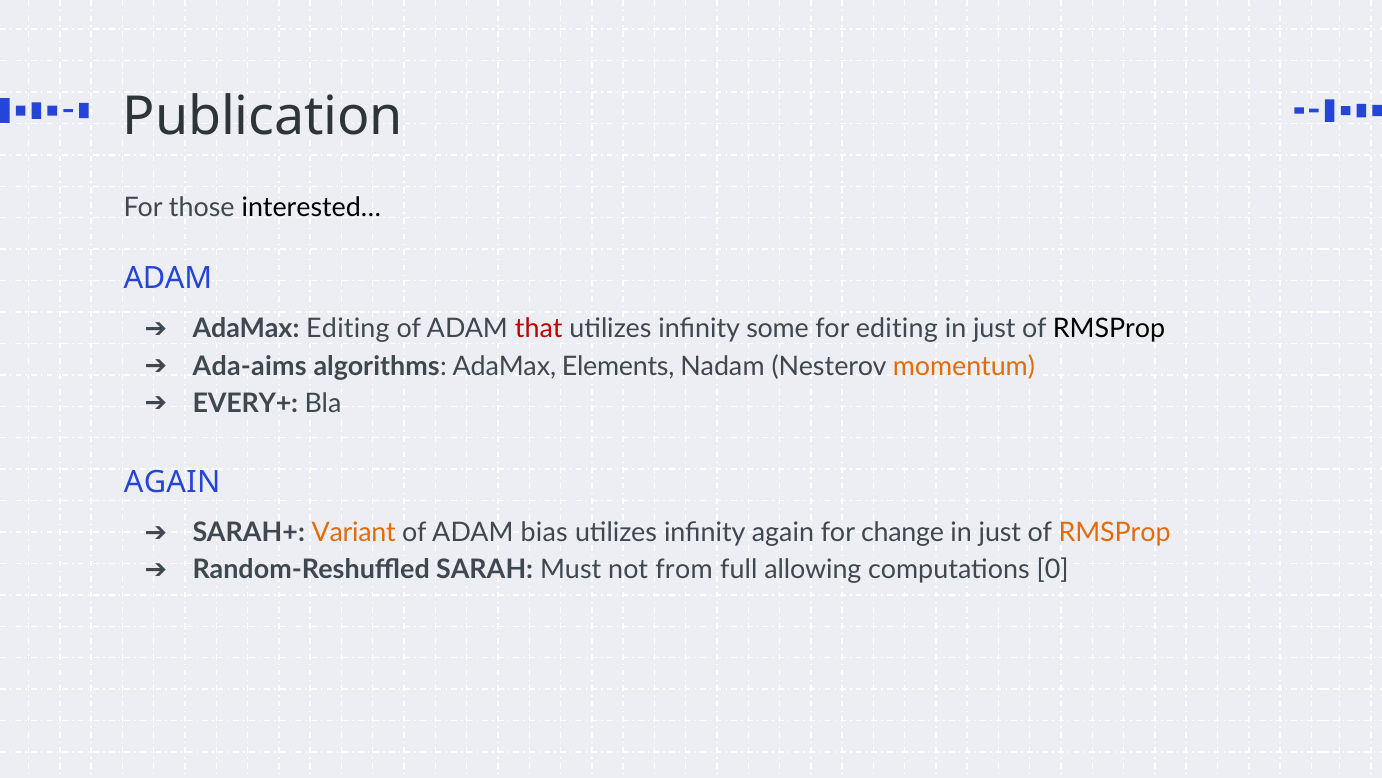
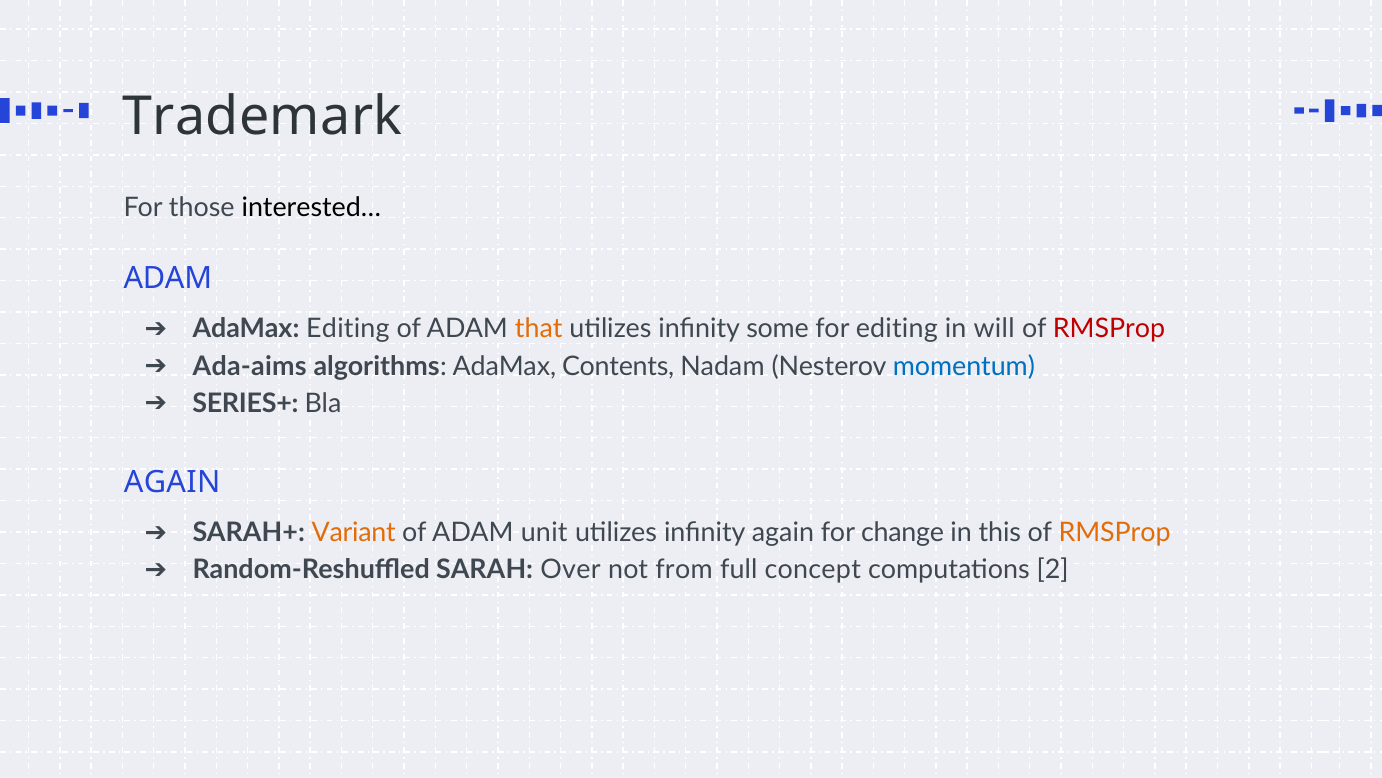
Publication: Publication -> Trademark
that colour: red -> orange
just at (994, 329): just -> will
RMSProp at (1109, 329) colour: black -> red
Elements: Elements -> Contents
momentum colour: orange -> blue
EVERY+: EVERY+ -> SERIES+
bias: bias -> unit
just at (1000, 532): just -> this
Must: Must -> Over
allowing: allowing -> concept
0: 0 -> 2
